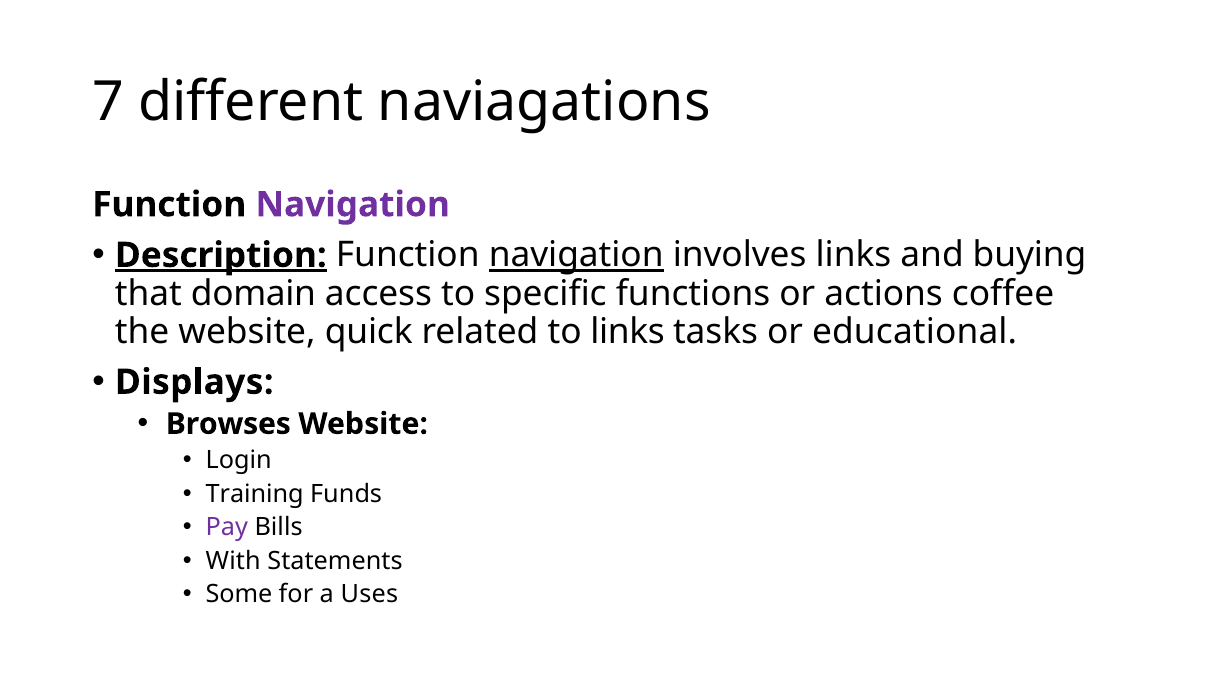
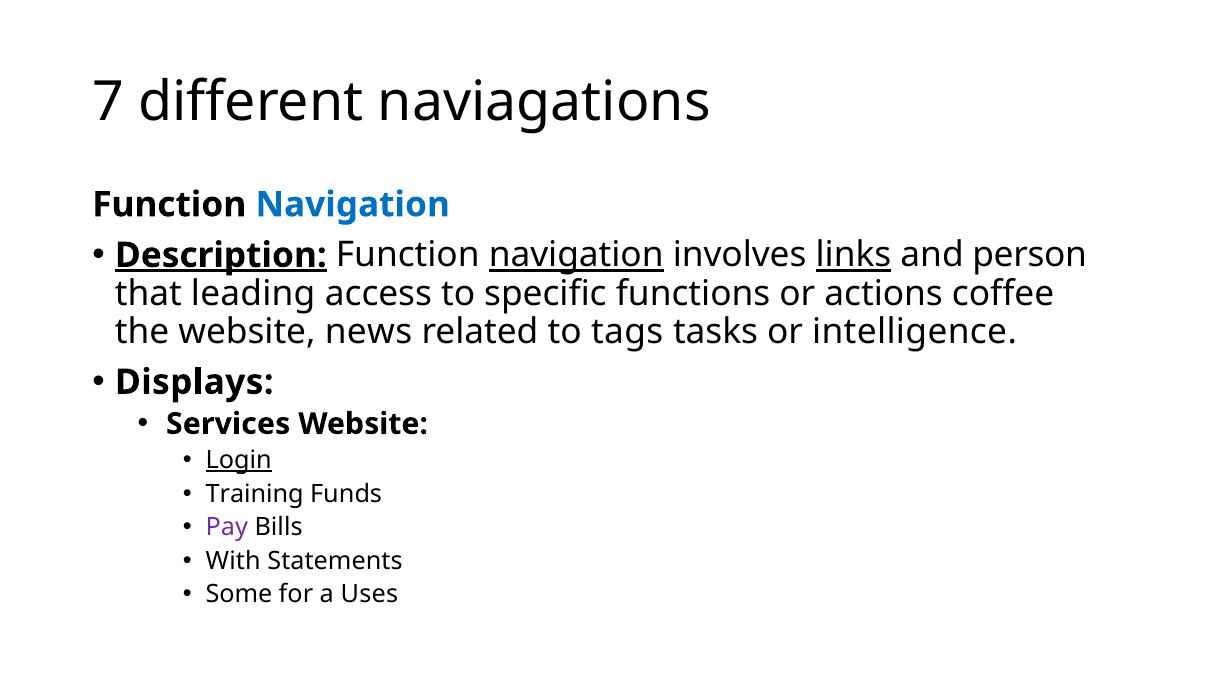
Navigation at (353, 205) colour: purple -> blue
links at (854, 255) underline: none -> present
buying: buying -> person
domain: domain -> leading
quick: quick -> news
to links: links -> tags
educational: educational -> intelligence
Browses: Browses -> Services
Login underline: none -> present
